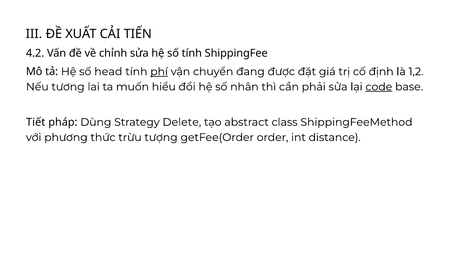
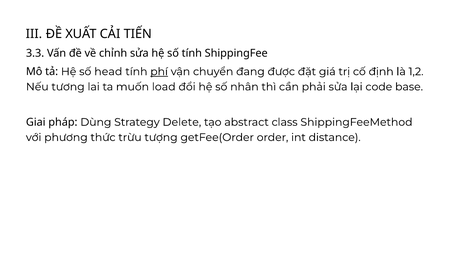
4.2: 4.2 -> 3.3
hiểu: hiểu -> load
code underline: present -> none
Tiết: Tiết -> Giai
